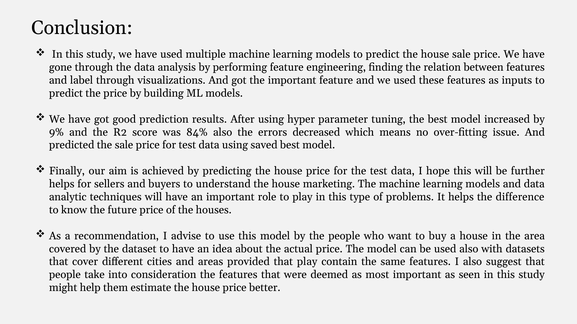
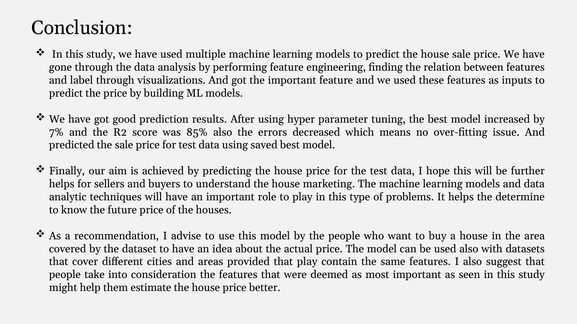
9%: 9% -> 7%
84%: 84% -> 85%
difference: difference -> determine
